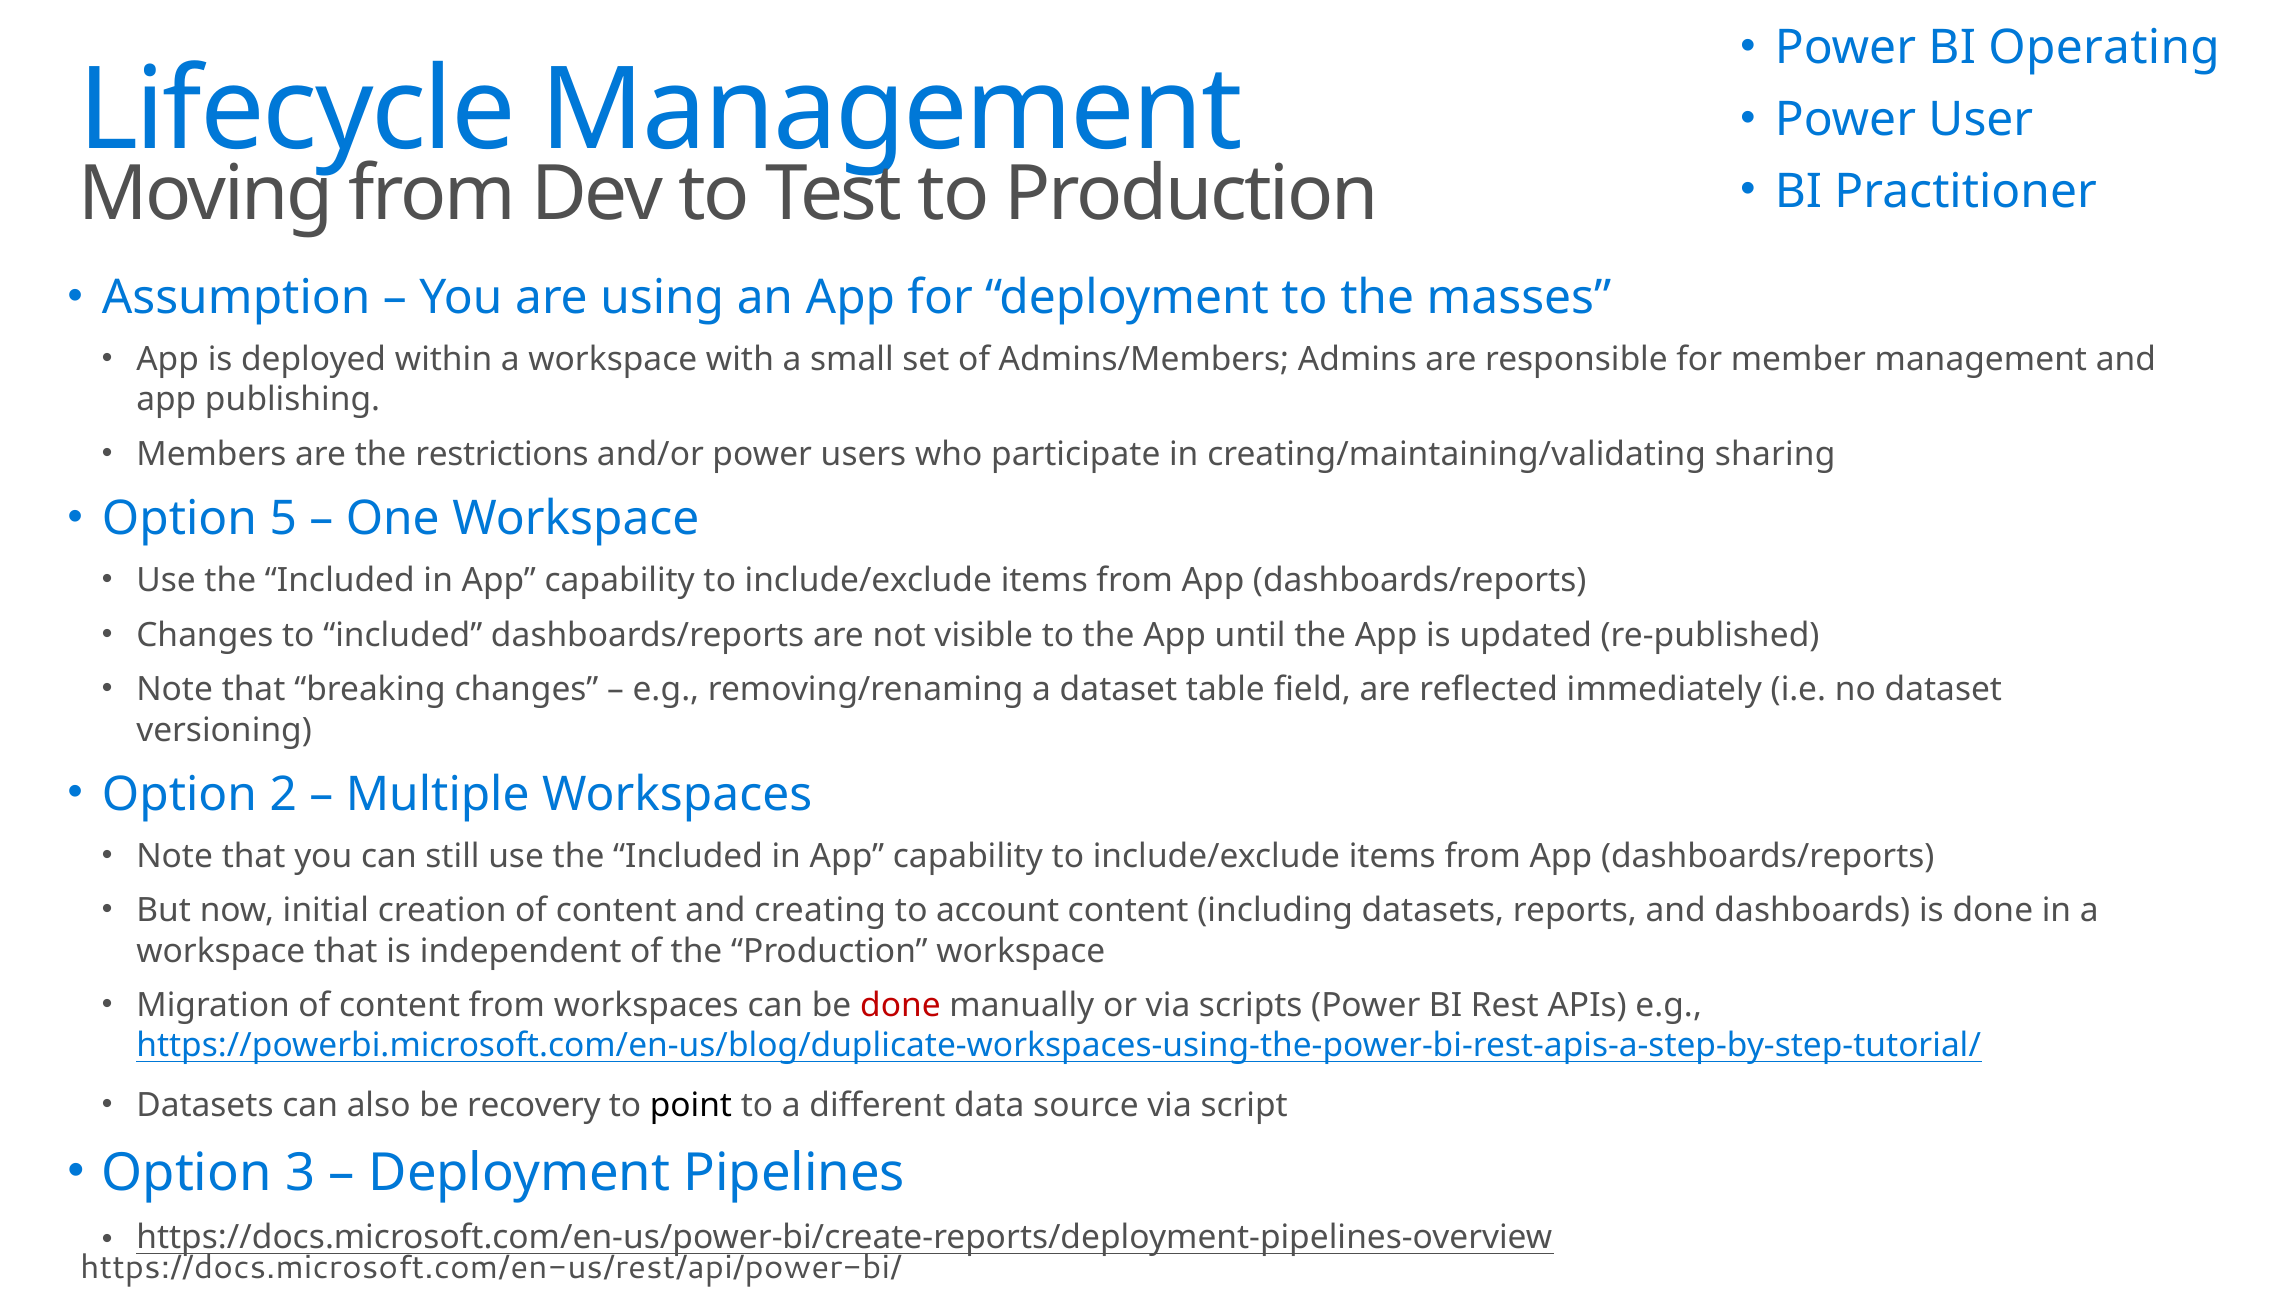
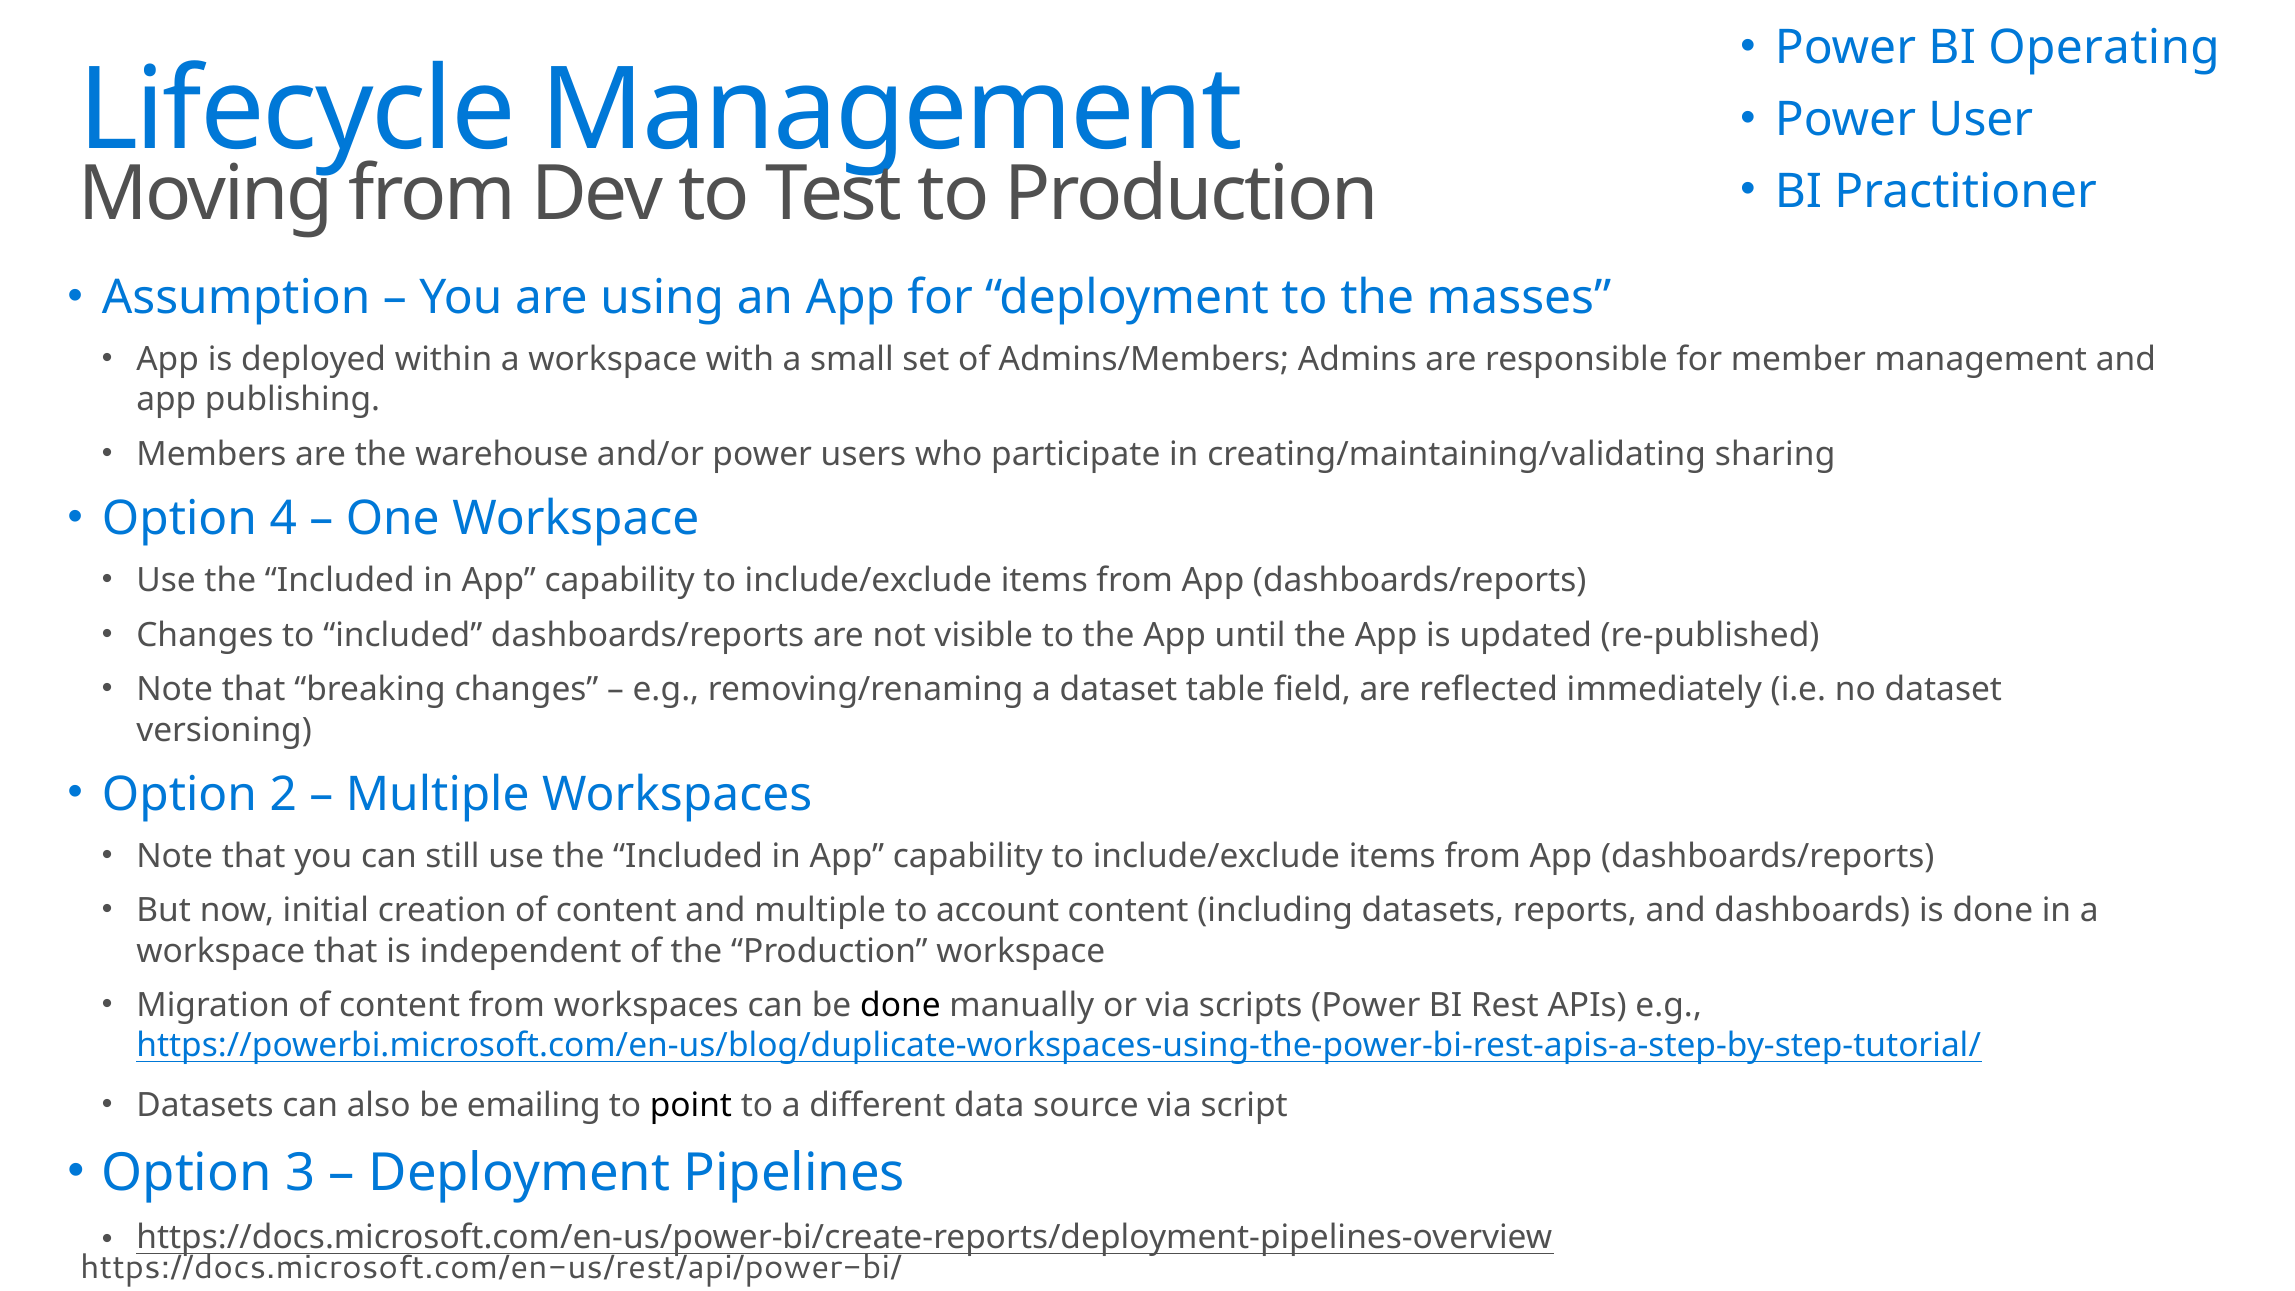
restrictions: restrictions -> warehouse
5: 5 -> 4
and creating: creating -> multiple
done at (900, 1006) colour: red -> black
recovery: recovery -> emailing
